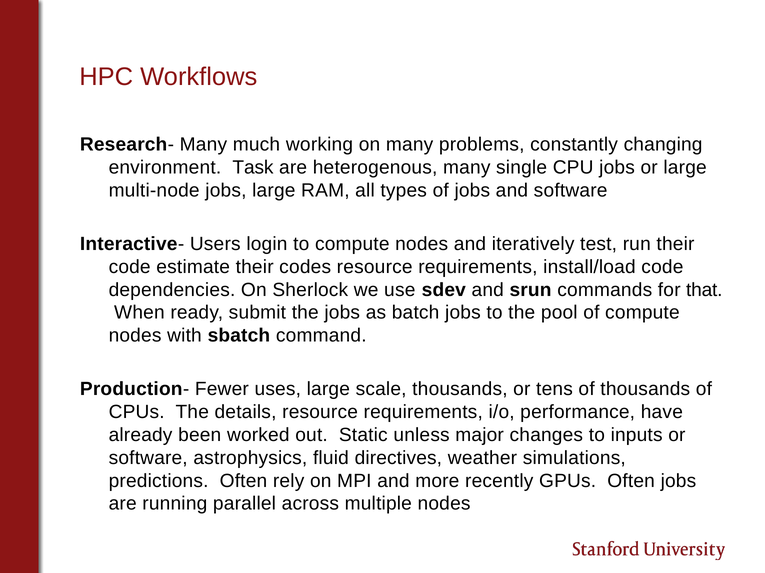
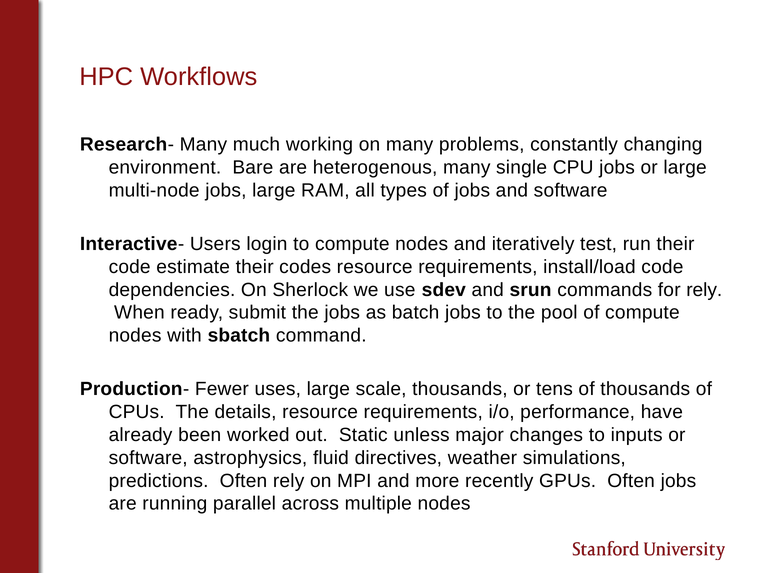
Task: Task -> Bare
for that: that -> rely
